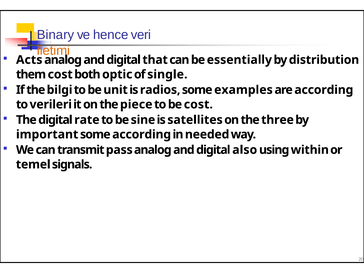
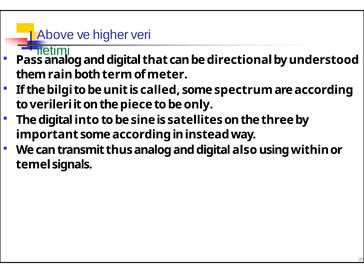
Binary: Binary -> Above
hence: hence -> higher
iletimi colour: orange -> green
Acts: Acts -> Pass
essentially: essentially -> directional
distribution: distribution -> understood
them cost: cost -> rain
optic: optic -> term
single: single -> meter
radios: radios -> called
examples: examples -> spectrum
be cost: cost -> only
rate: rate -> into
needed: needed -> instead
pass: pass -> thus
